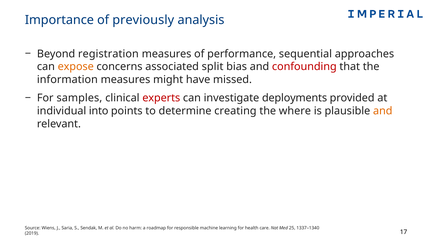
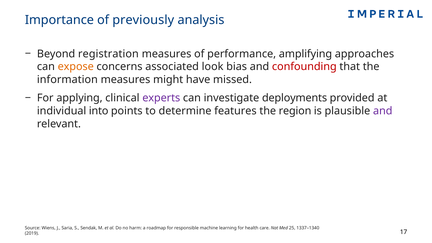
sequential: sequential -> amplifying
split: split -> look
samples: samples -> applying
experts colour: red -> purple
creating: creating -> features
where: where -> region
and at (383, 111) colour: orange -> purple
